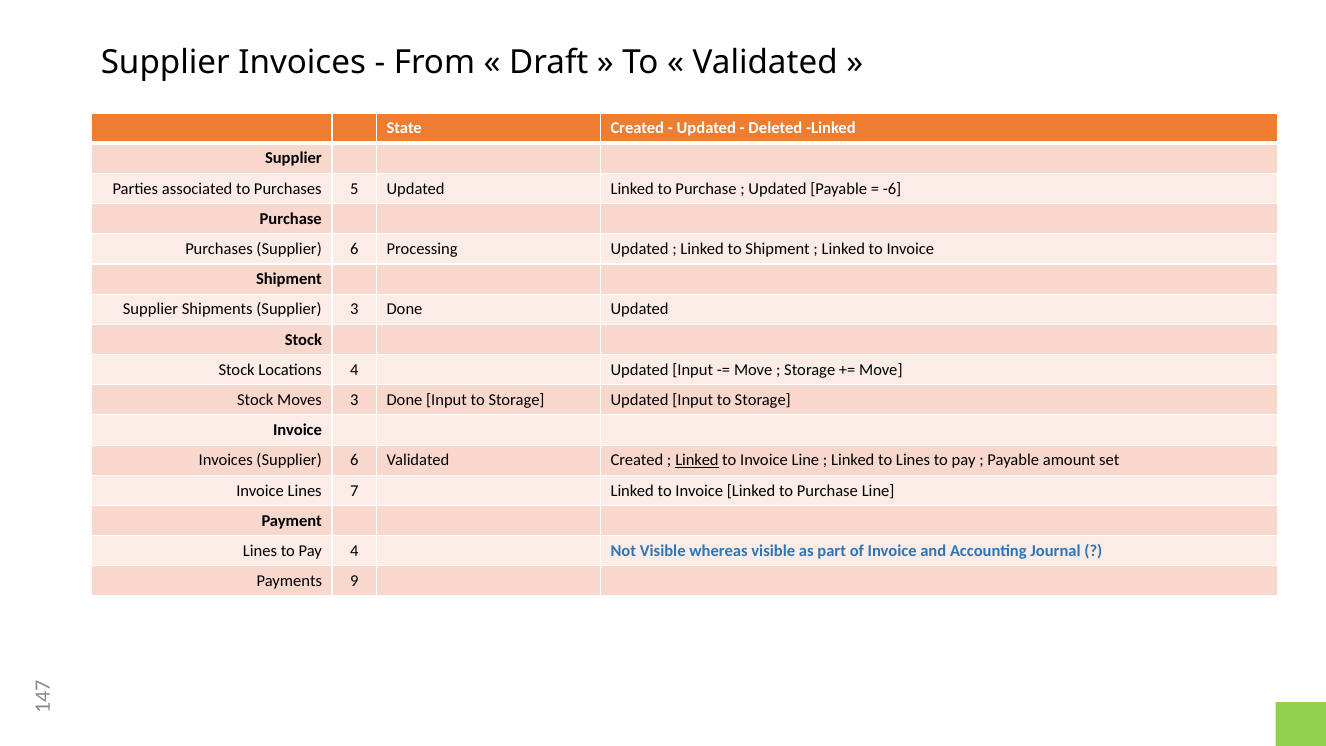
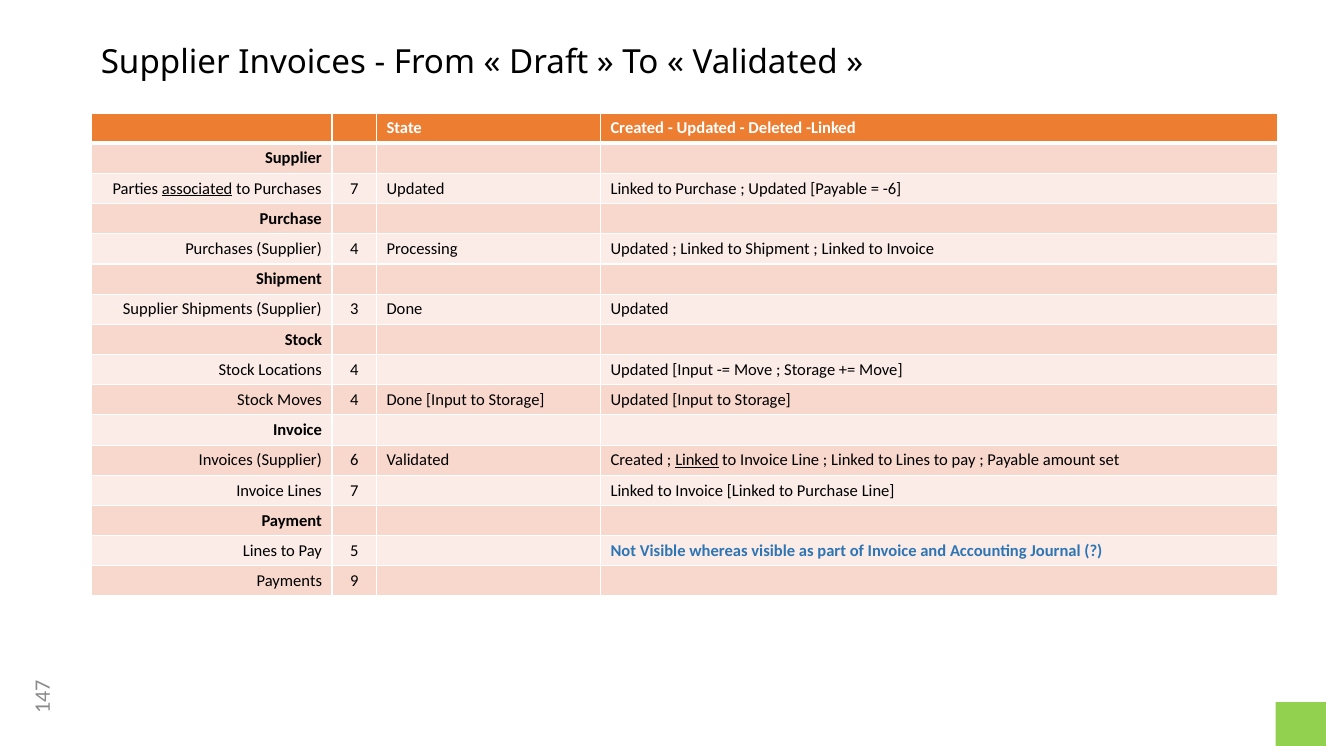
associated underline: none -> present
Purchases 5: 5 -> 7
Purchases Supplier 6: 6 -> 4
Moves 3: 3 -> 4
Pay 4: 4 -> 5
